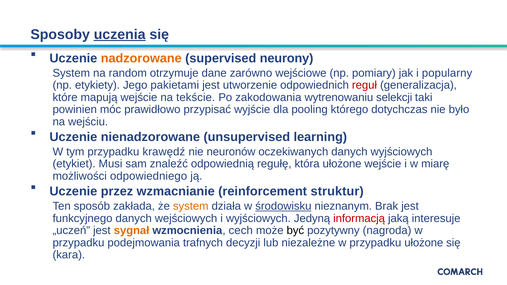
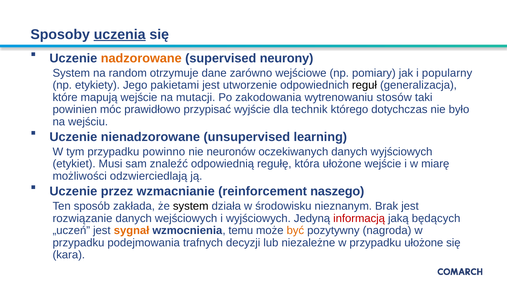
reguł colour: red -> black
tekście: tekście -> mutacji
selekcji: selekcji -> stosów
pooling: pooling -> technik
krawędź: krawędź -> powinno
odpowiedniego: odpowiedniego -> odzwierciedlają
struktur: struktur -> naszego
system at (191, 206) colour: orange -> black
środowisku underline: present -> none
funkcyjnego: funkcyjnego -> rozwiązanie
interesuje: interesuje -> będących
cech: cech -> temu
być colour: black -> orange
